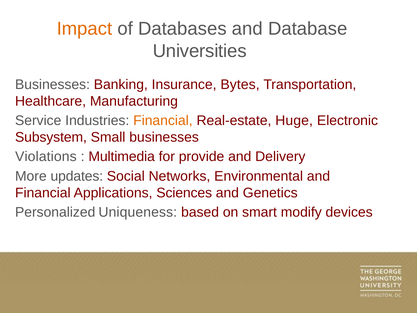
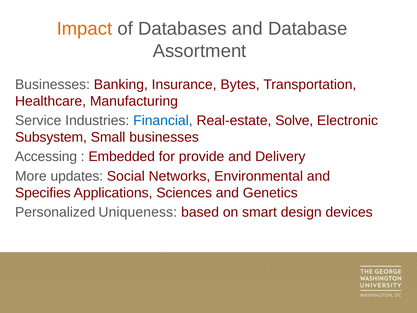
Universities: Universities -> Assortment
Financial at (163, 120) colour: orange -> blue
Huge: Huge -> Solve
Violations: Violations -> Accessing
Multimedia: Multimedia -> Embedded
Financial at (43, 193): Financial -> Specifies
modify: modify -> design
